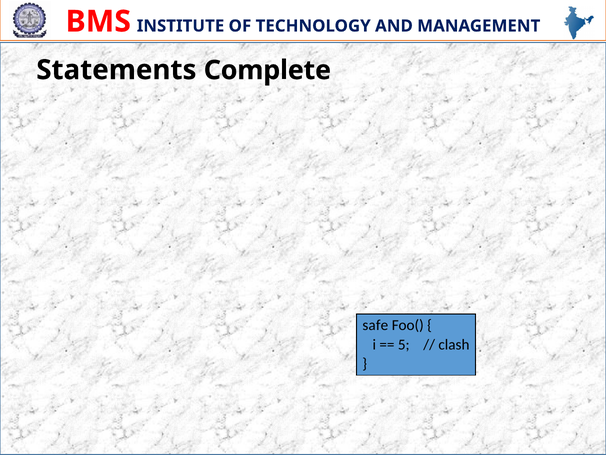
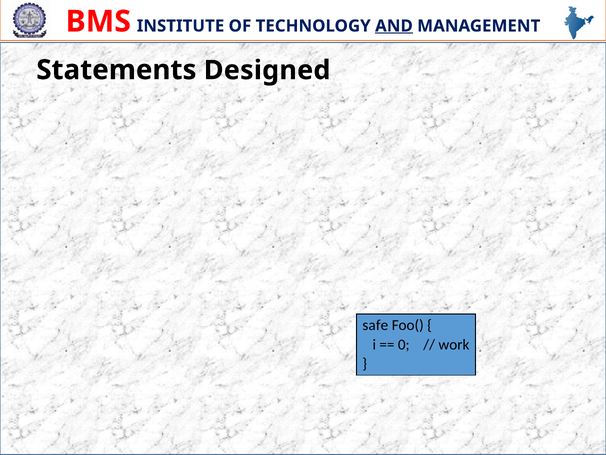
AND at (394, 26) underline: none -> present
Complete: Complete -> Designed
5: 5 -> 0
clash at (454, 344): clash -> work
